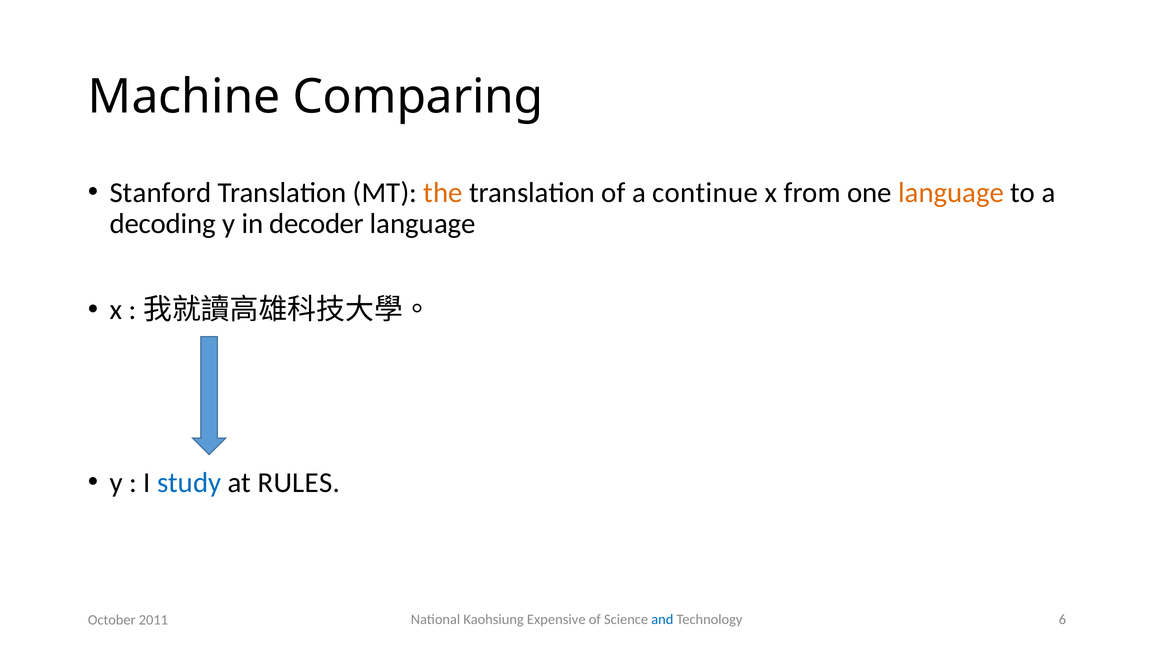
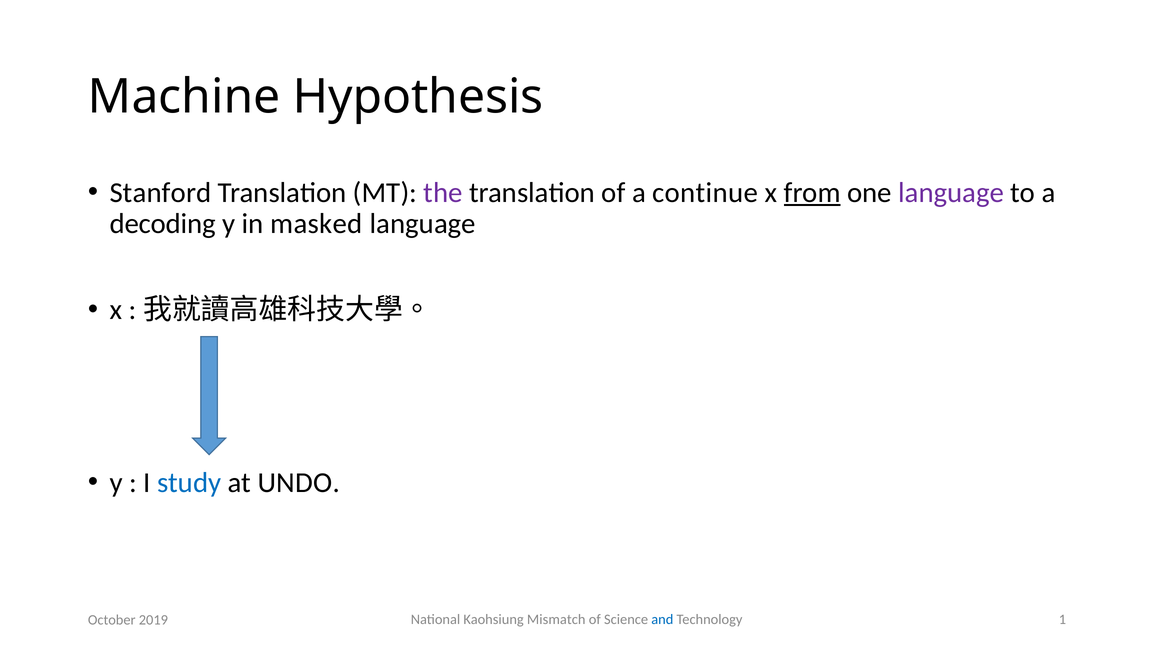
Comparing: Comparing -> Hypothesis
the colour: orange -> purple
from underline: none -> present
language at (951, 193) colour: orange -> purple
decoder: decoder -> masked
RULES: RULES -> UNDO
Expensive: Expensive -> Mismatch
6: 6 -> 1
2011: 2011 -> 2019
